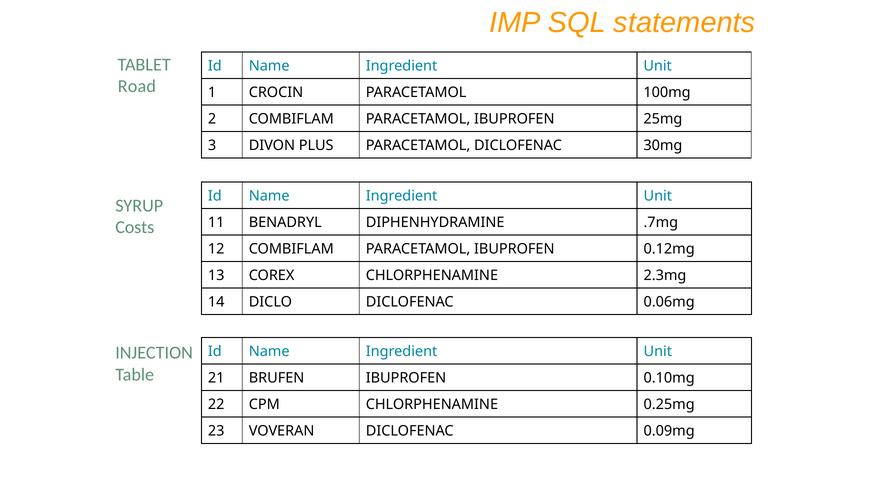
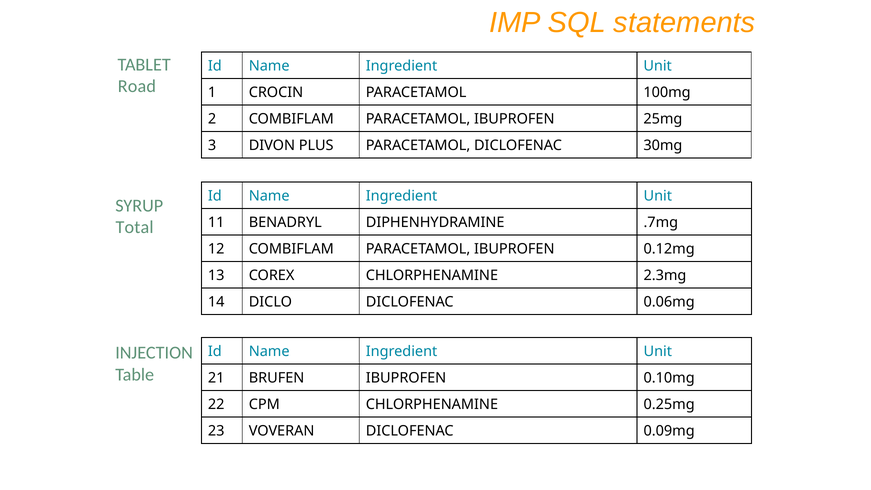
Costs: Costs -> Total
